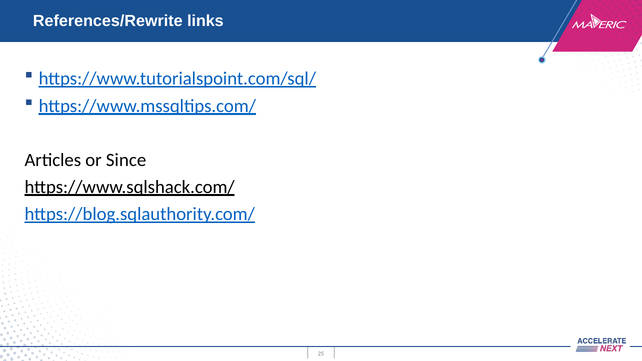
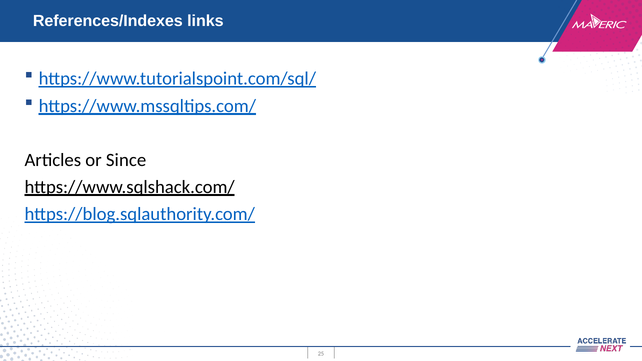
References/Rewrite: References/Rewrite -> References/Indexes
